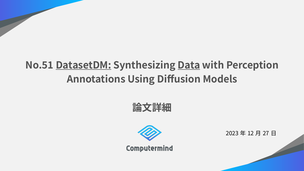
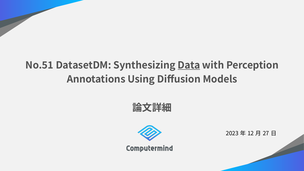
DatasetDM underline: present -> none
